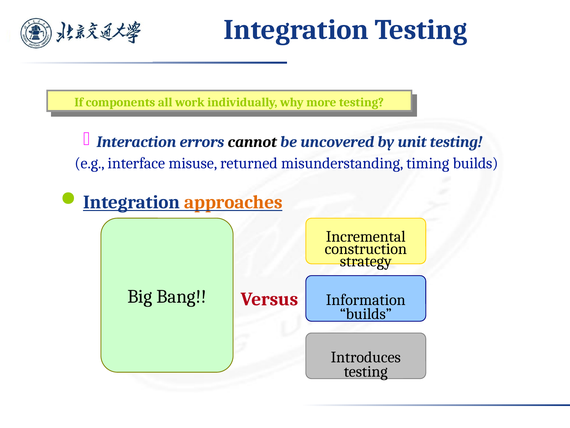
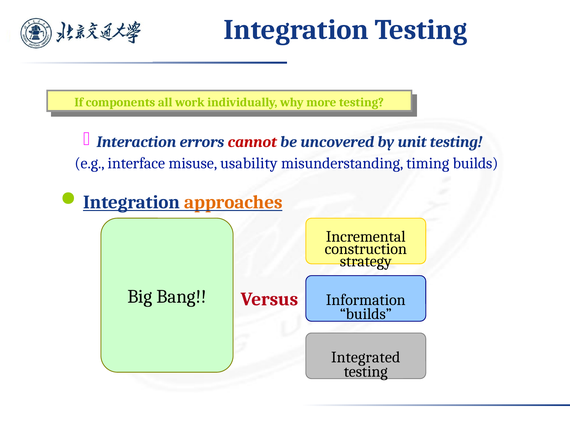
cannot colour: black -> red
returned: returned -> usability
Introduces: Introduces -> Integrated
